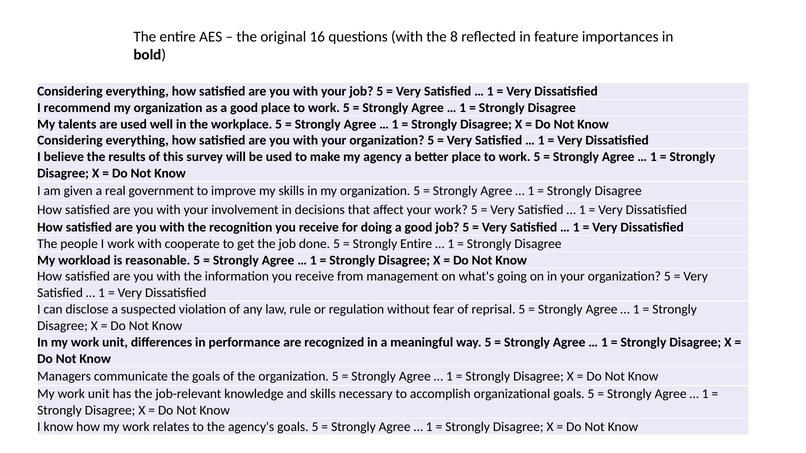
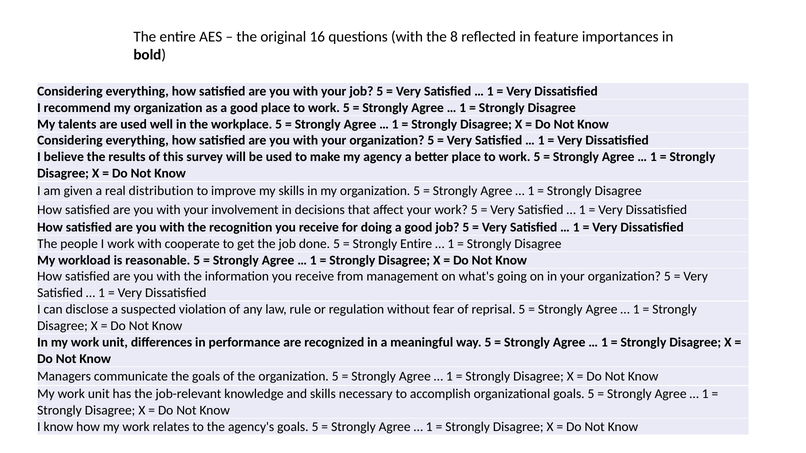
government: government -> distribution
